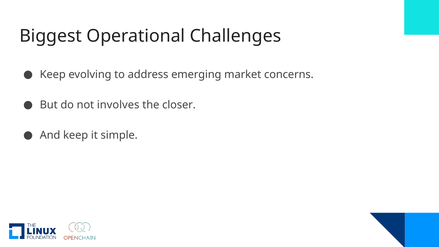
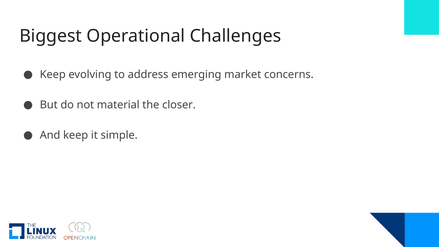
involves: involves -> material
